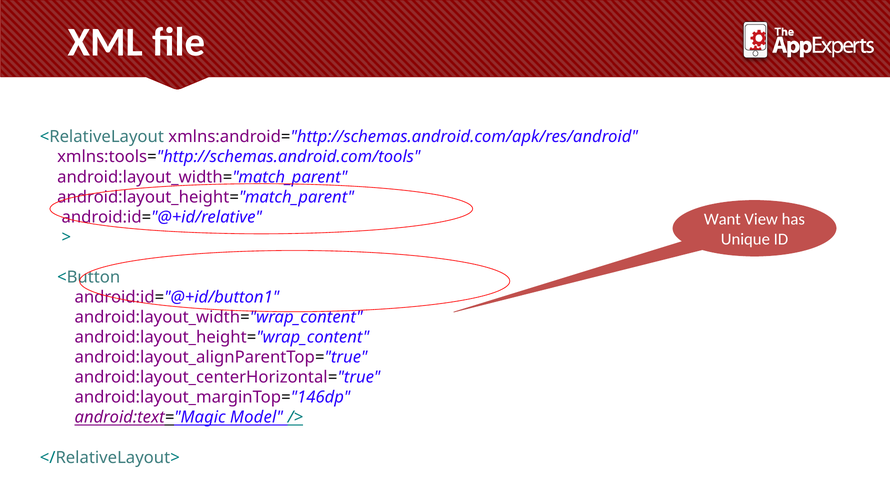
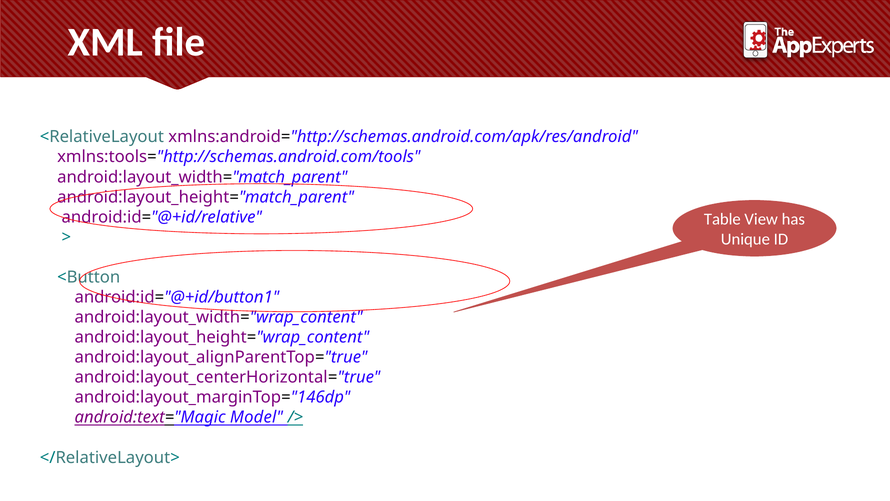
Want: Want -> Table
